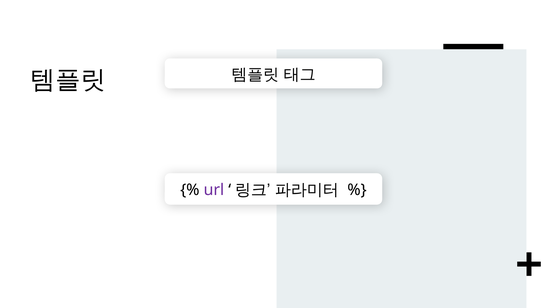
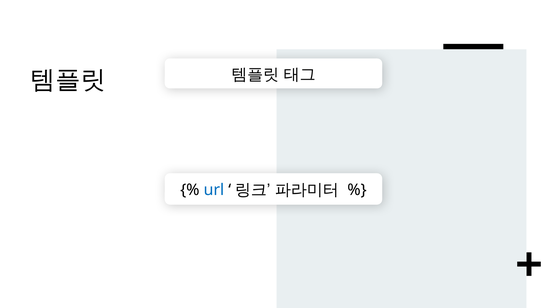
url colour: purple -> blue
